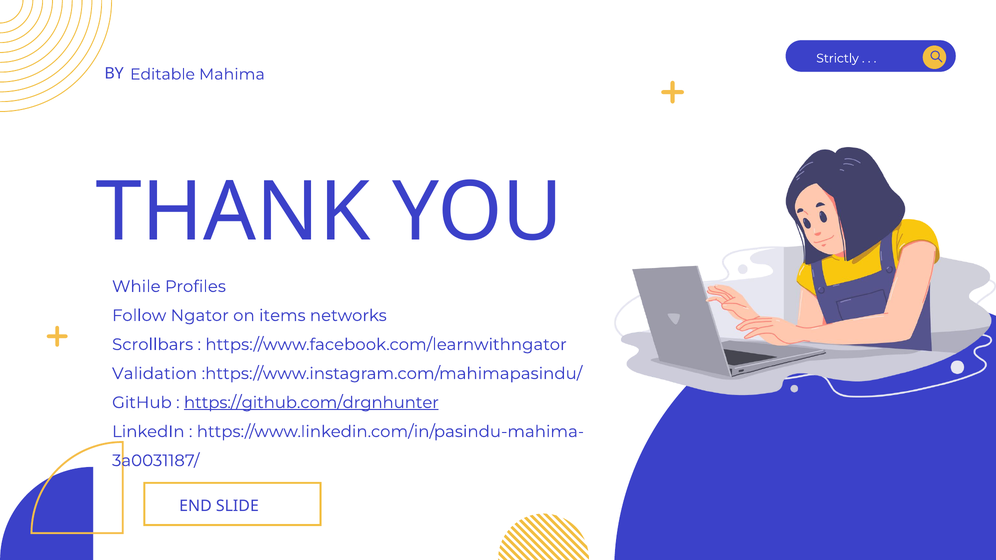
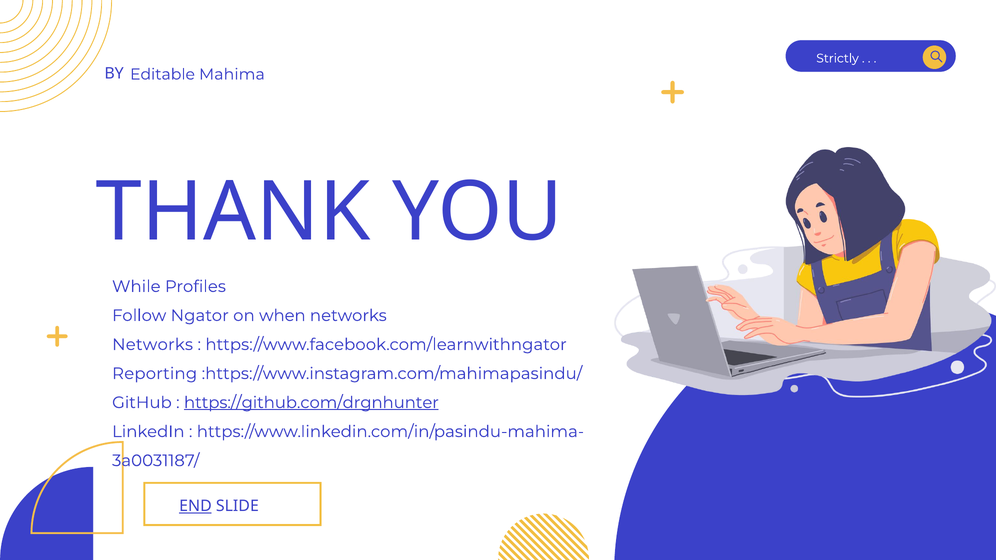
items: items -> when
Scrollbars at (153, 345): Scrollbars -> Networks
Validation: Validation -> Reporting
END underline: none -> present
